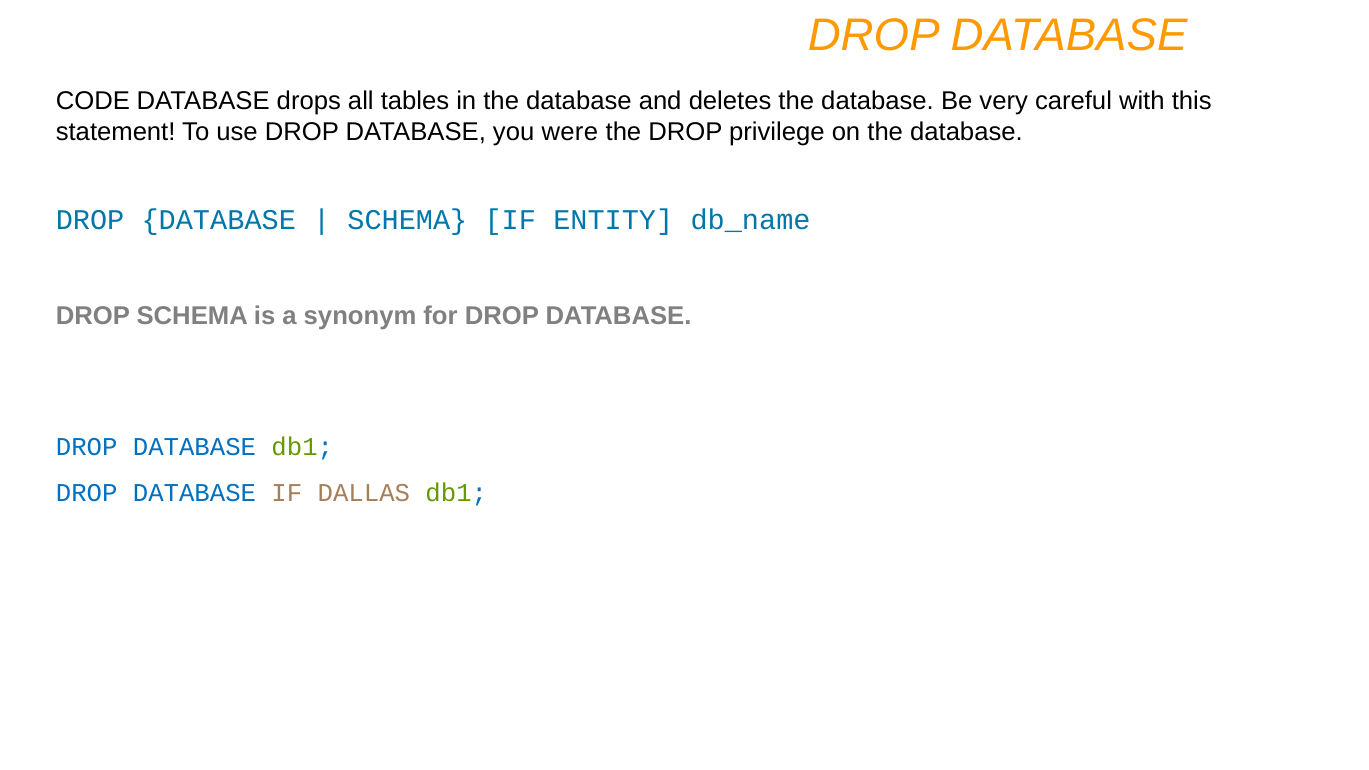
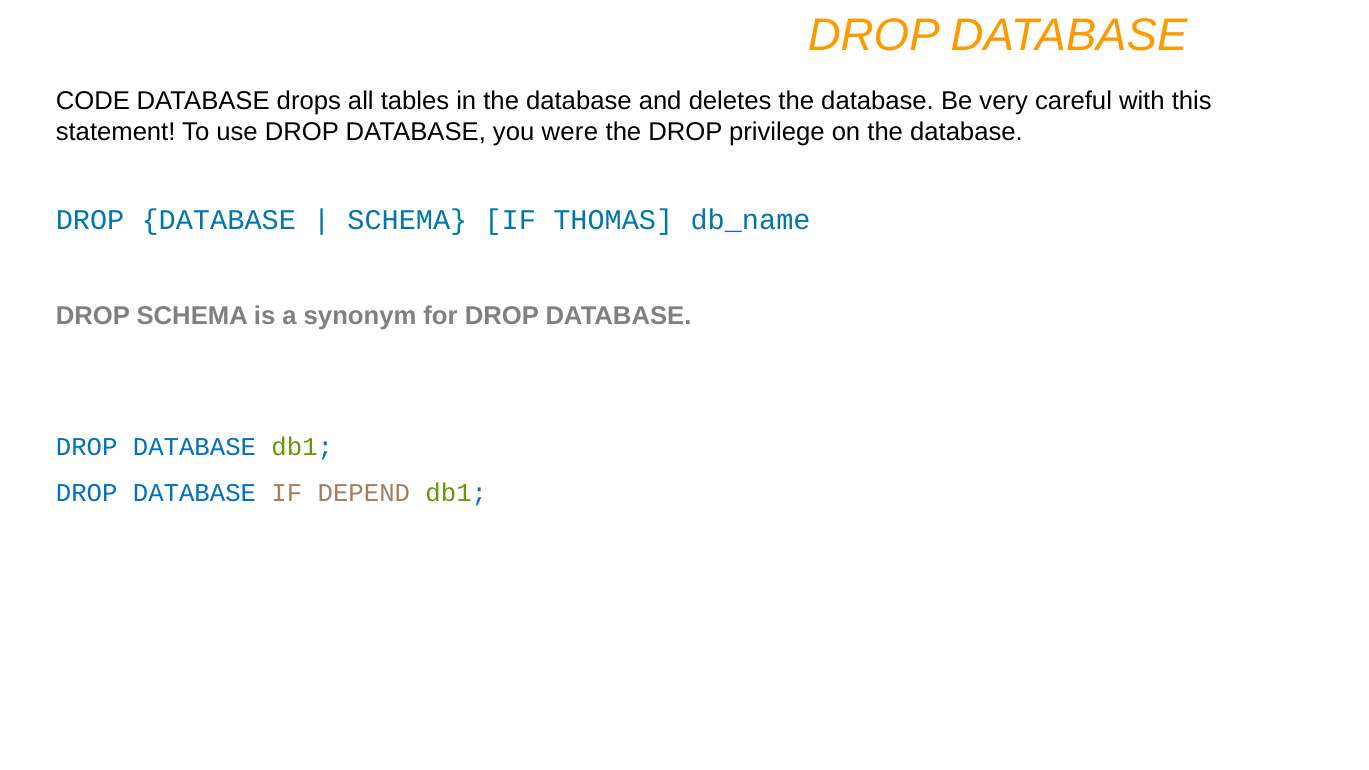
ENTITY: ENTITY -> THOMAS
DALLAS: DALLAS -> DEPEND
